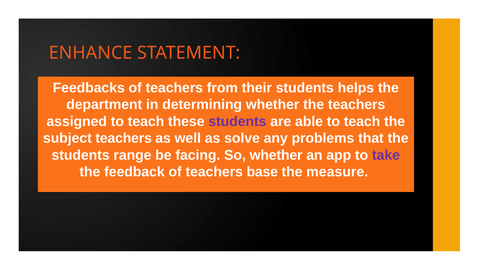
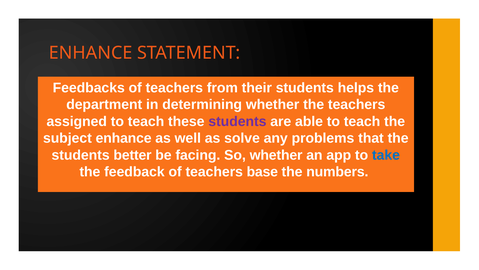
subject teachers: teachers -> enhance
range: range -> better
take colour: purple -> blue
measure: measure -> numbers
